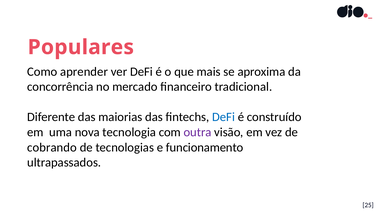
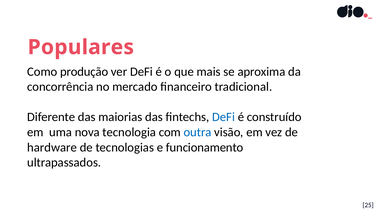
aprender: aprender -> produção
outra colour: purple -> blue
cobrando: cobrando -> hardware
